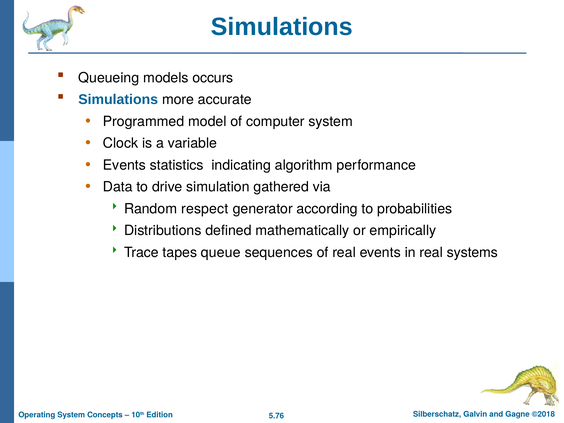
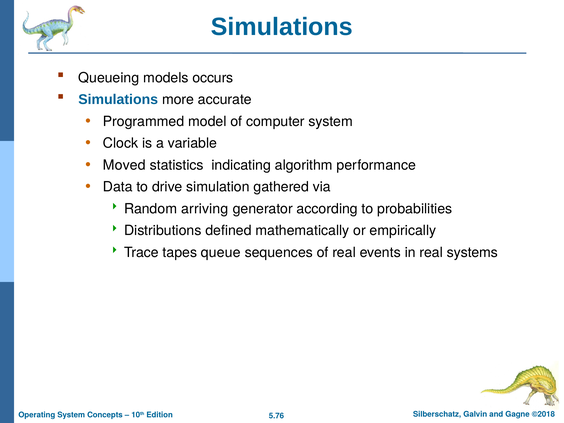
Events at (124, 165): Events -> Moved
respect: respect -> arriving
